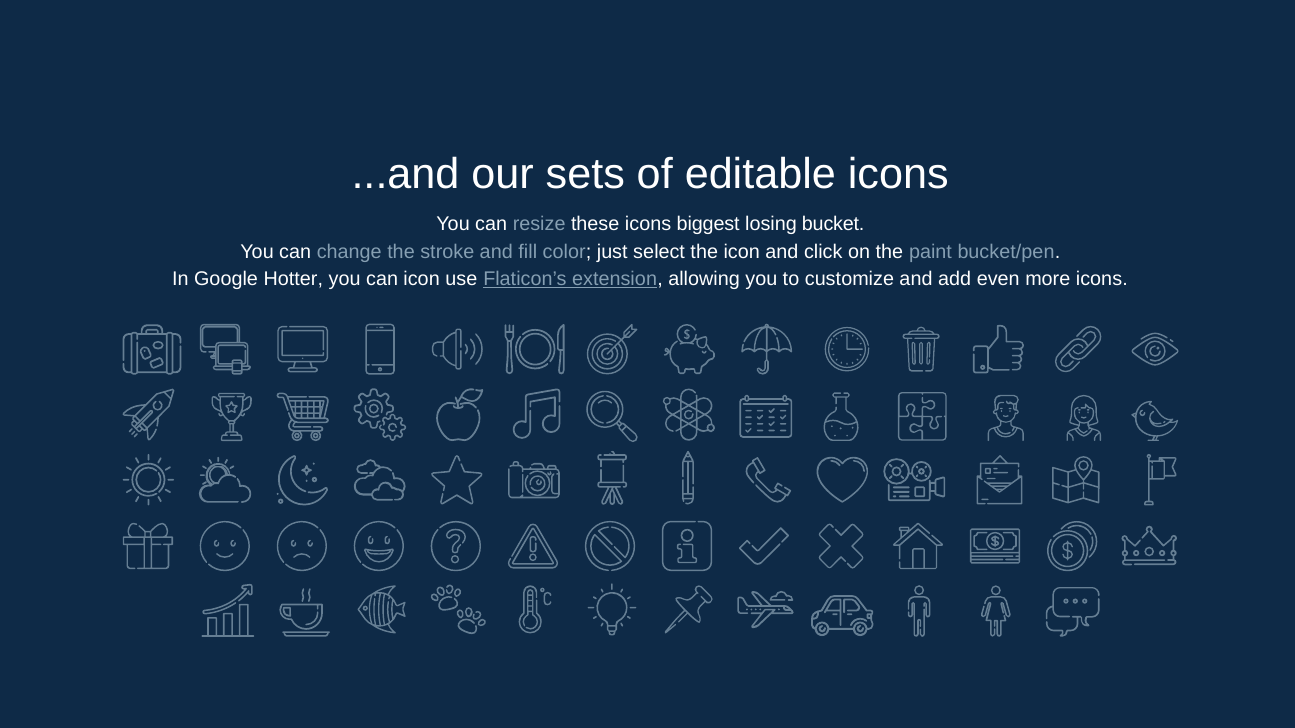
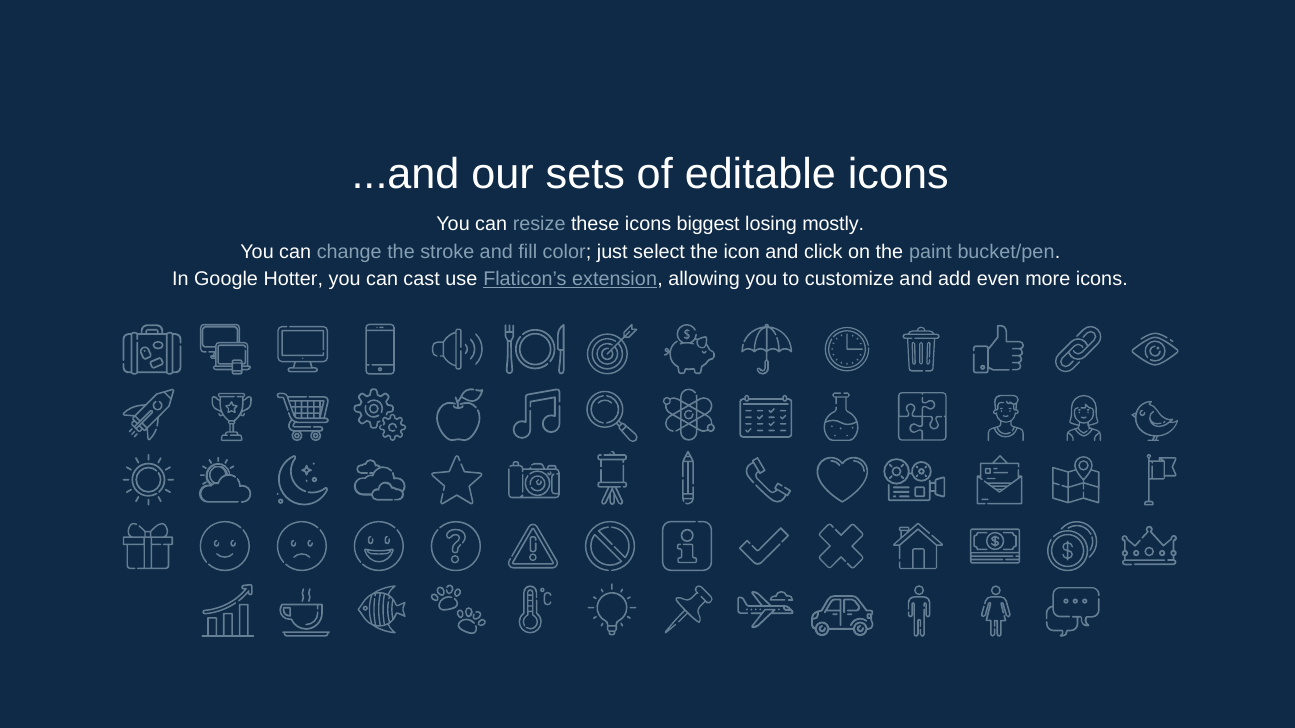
bucket: bucket -> mostly
can icon: icon -> cast
